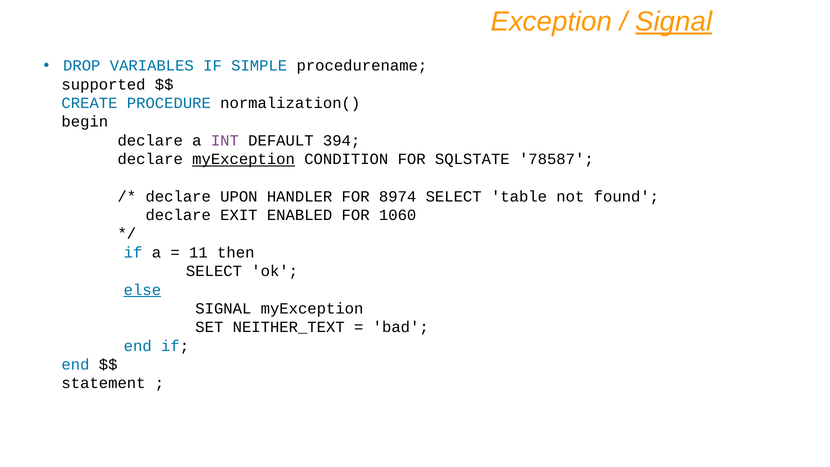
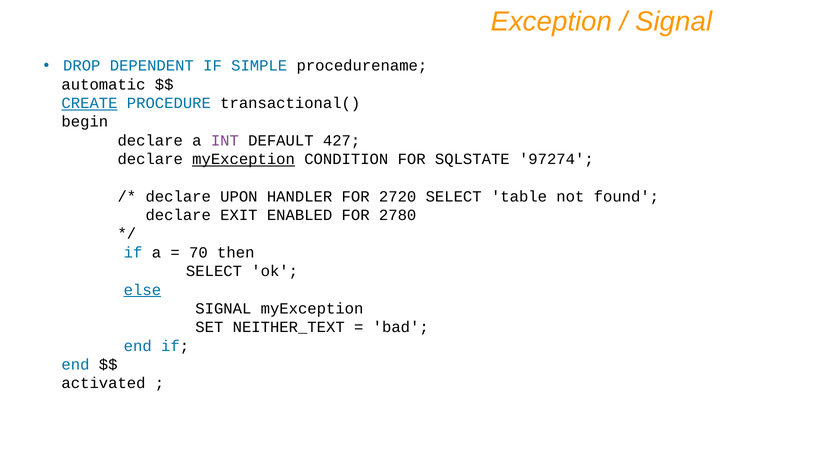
Signal at (674, 22) underline: present -> none
VARIABLES: VARIABLES -> DEPENDENT
supported: supported -> automatic
CREATE underline: none -> present
normalization(: normalization( -> transactional(
394: 394 -> 427
78587: 78587 -> 97274
8974: 8974 -> 2720
1060: 1060 -> 2780
11: 11 -> 70
statement: statement -> activated
